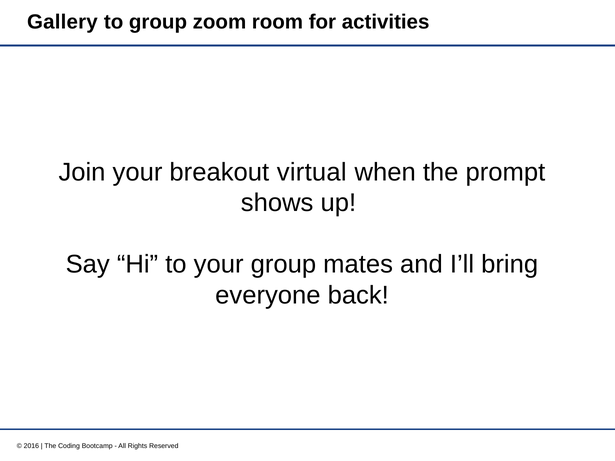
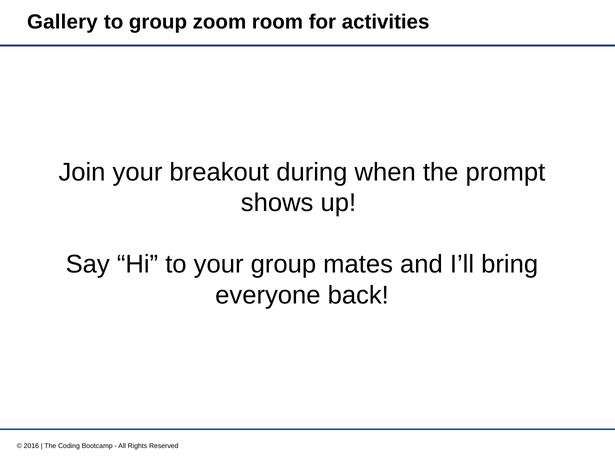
virtual: virtual -> during
